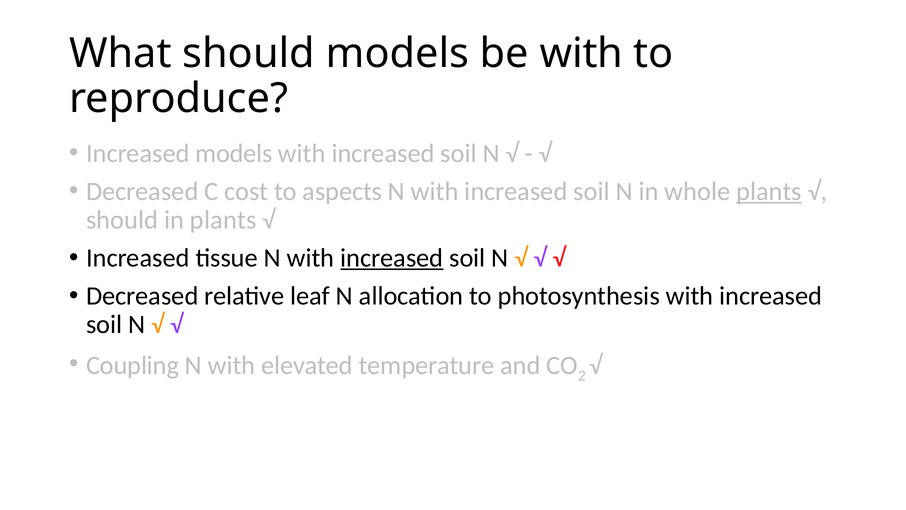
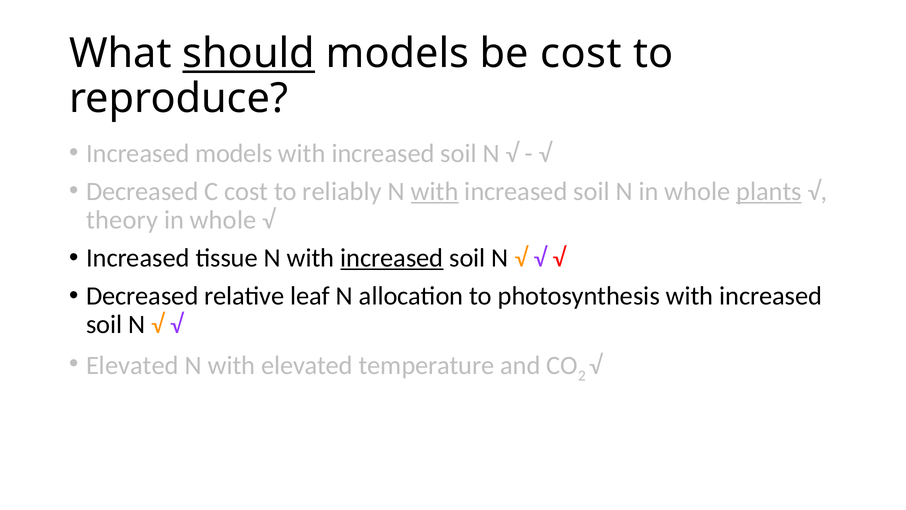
should at (249, 54) underline: none -> present
be with: with -> cost
aspects: aspects -> reliably
with at (435, 191) underline: none -> present
should at (122, 220): should -> theory
plants at (223, 220): plants -> whole
Coupling at (133, 365): Coupling -> Elevated
